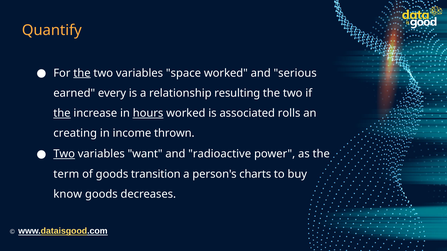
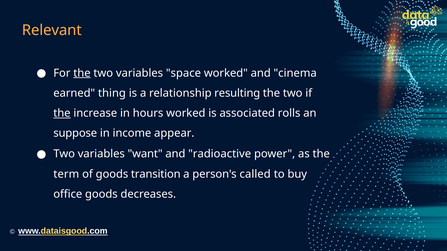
Quantify: Quantify -> Relevant
serious: serious -> cinema
every: every -> thing
hours underline: present -> none
creating: creating -> suppose
thrown: thrown -> appear
Two at (64, 154) underline: present -> none
charts: charts -> called
know: know -> office
